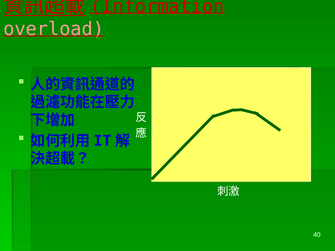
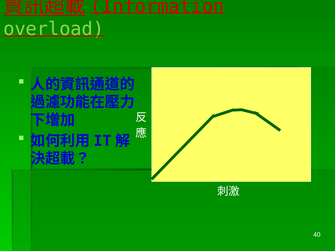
overload colour: pink -> light green
